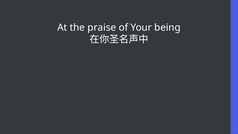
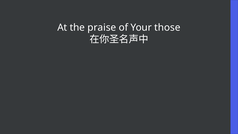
being: being -> those
